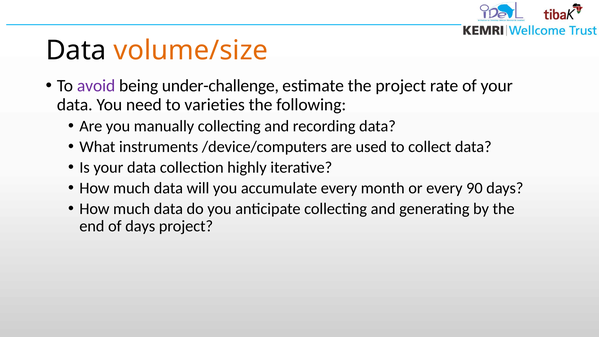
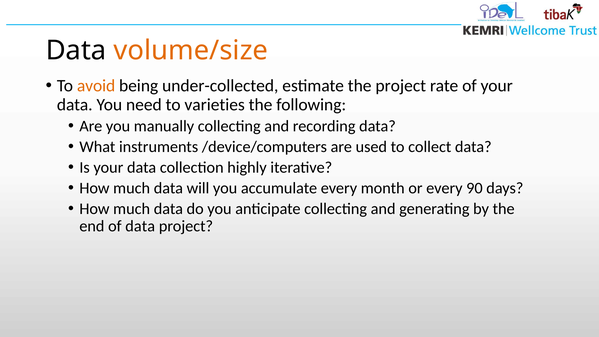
avoid colour: purple -> orange
under-challenge: under-challenge -> under-collected
of days: days -> data
